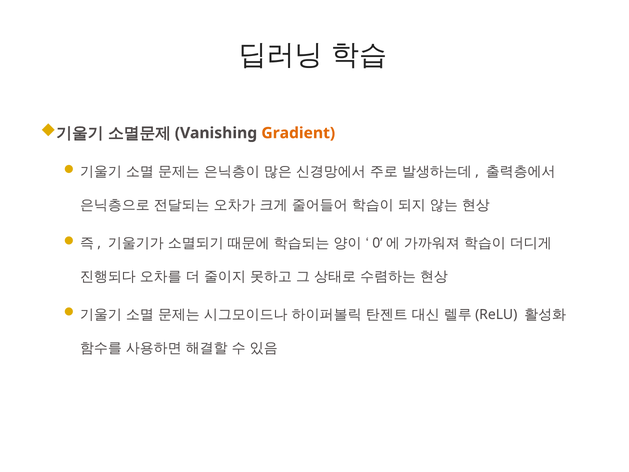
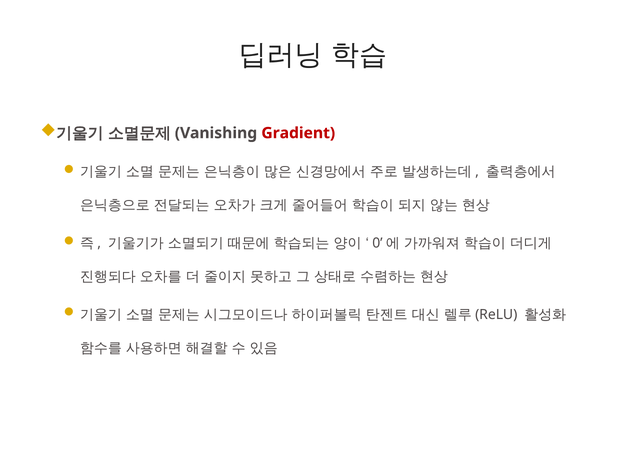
Gradient colour: orange -> red
